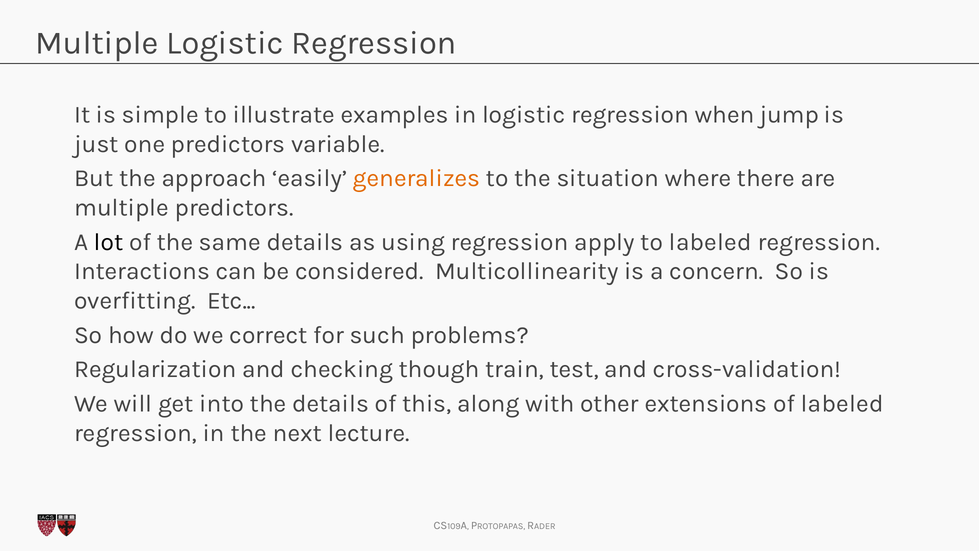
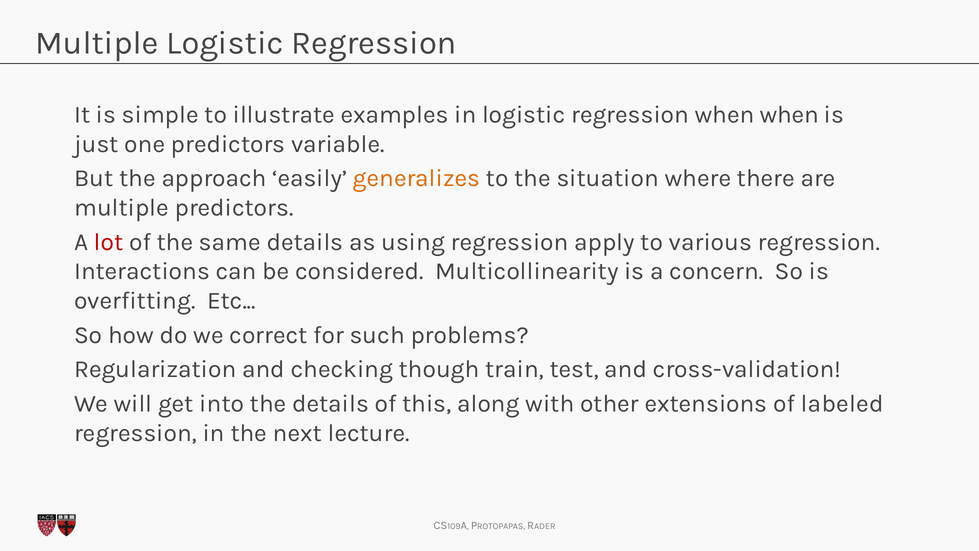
when jump: jump -> when
lot colour: black -> red
to labeled: labeled -> various
